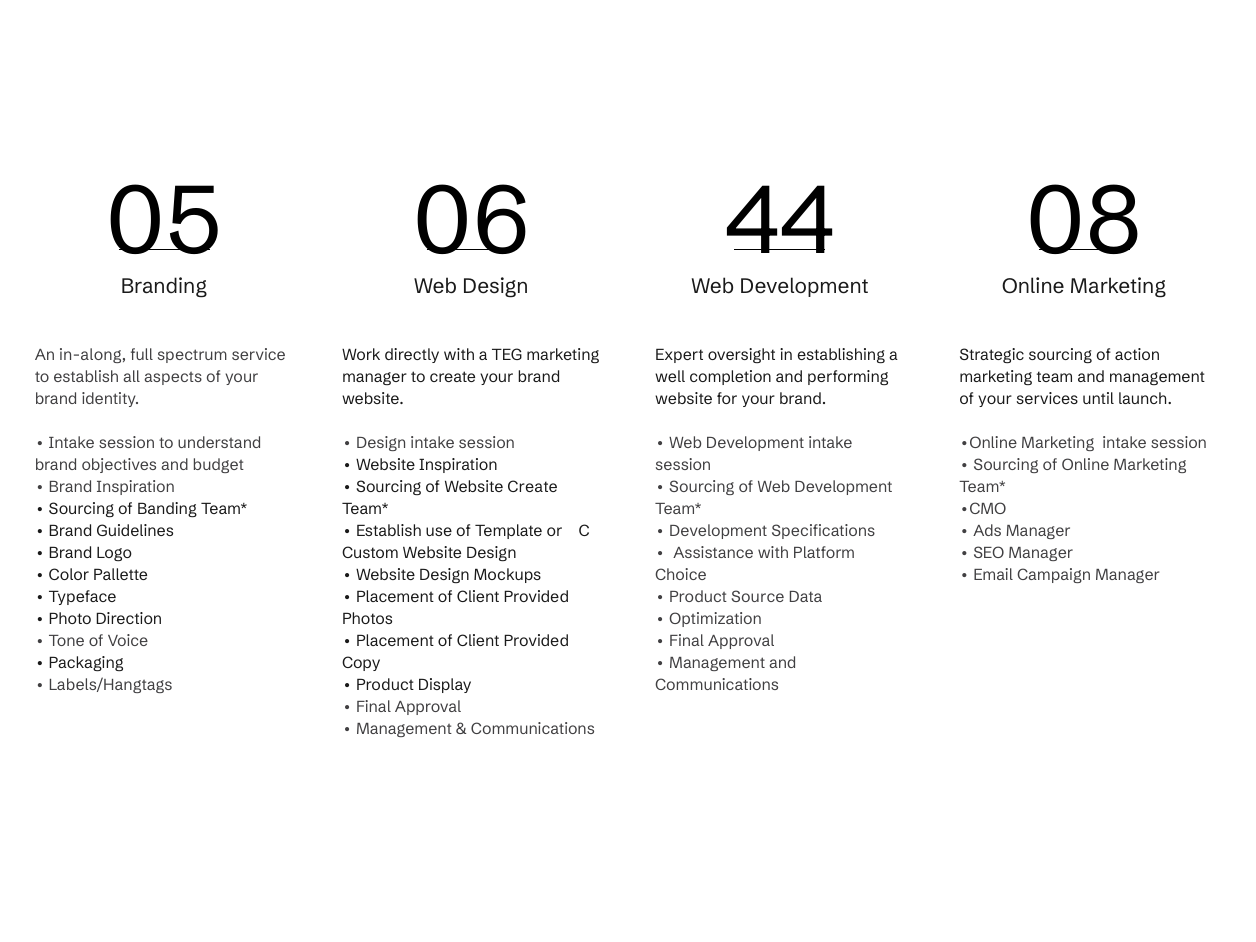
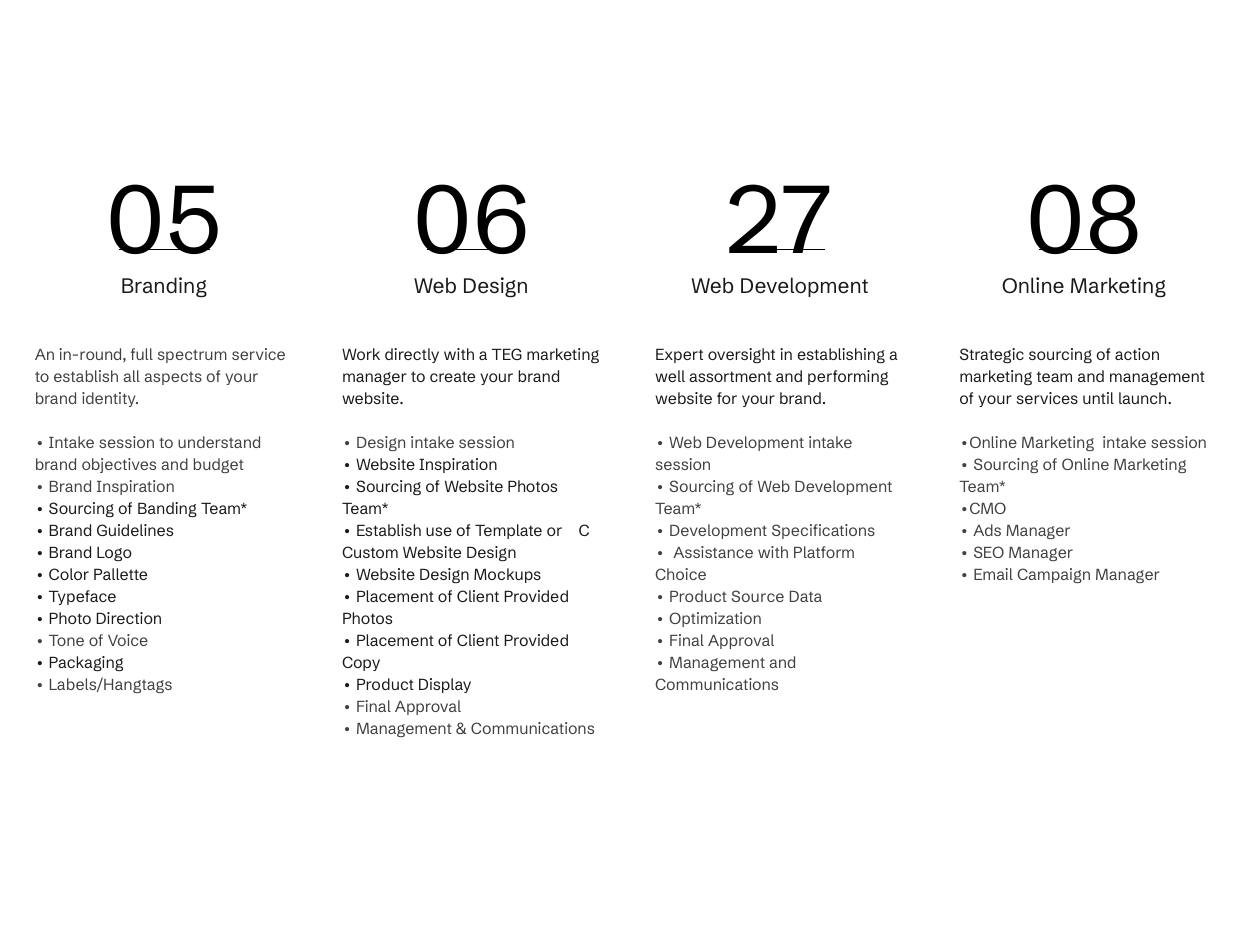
44: 44 -> 27
in-along: in-along -> in-round
completion: completion -> assortment
Website Create: Create -> Photos
